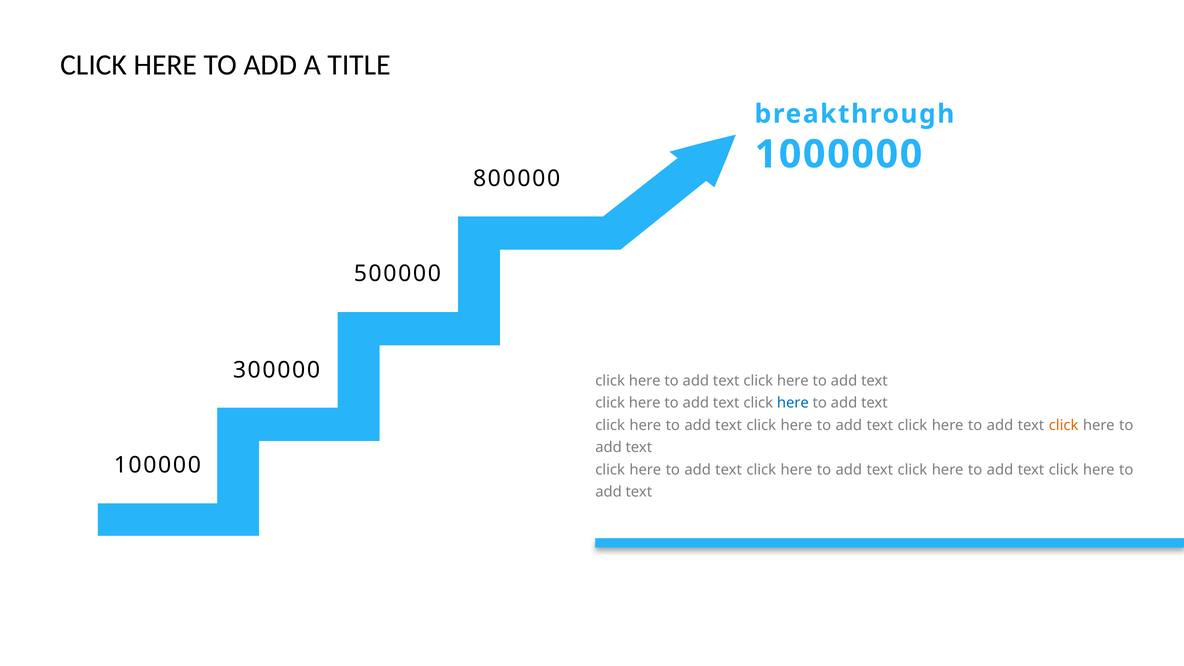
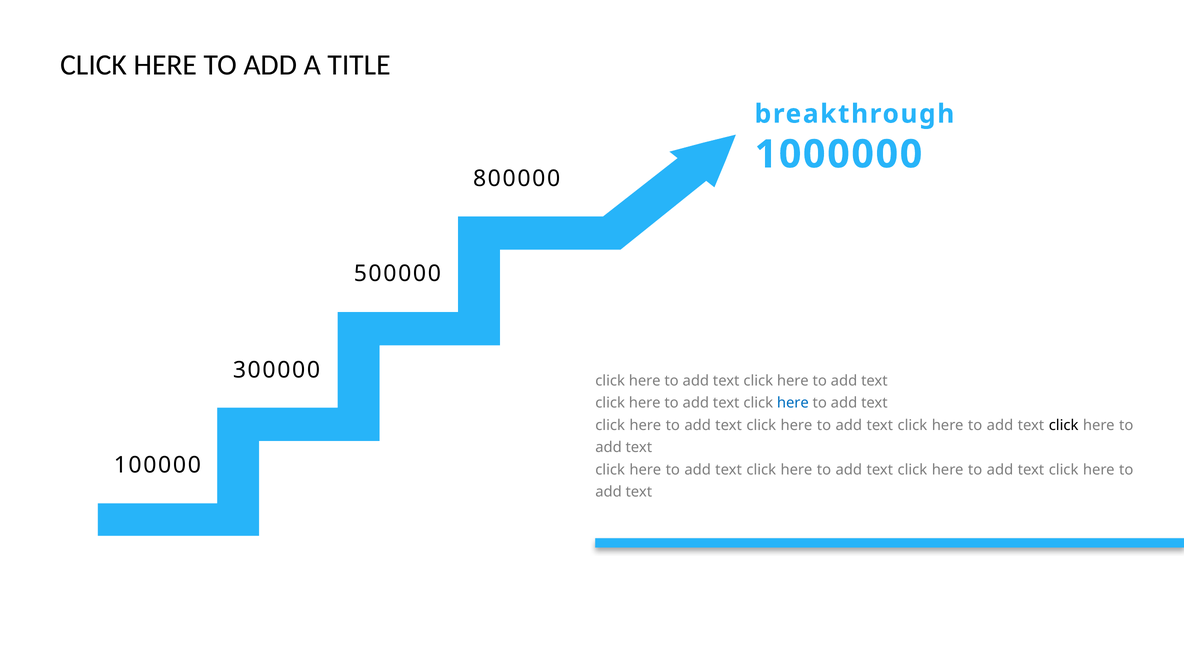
click at (1064, 425) colour: orange -> black
